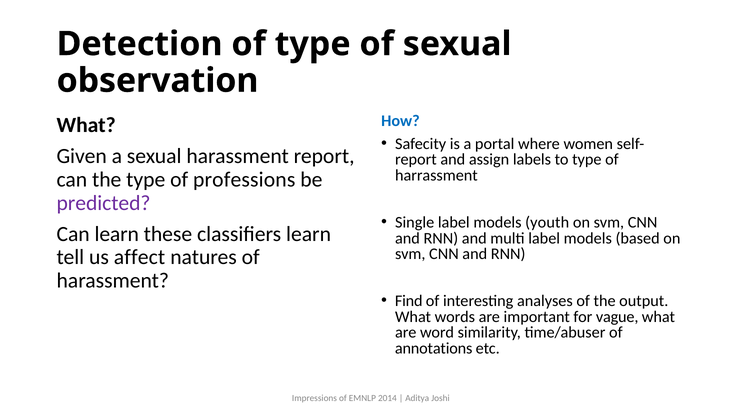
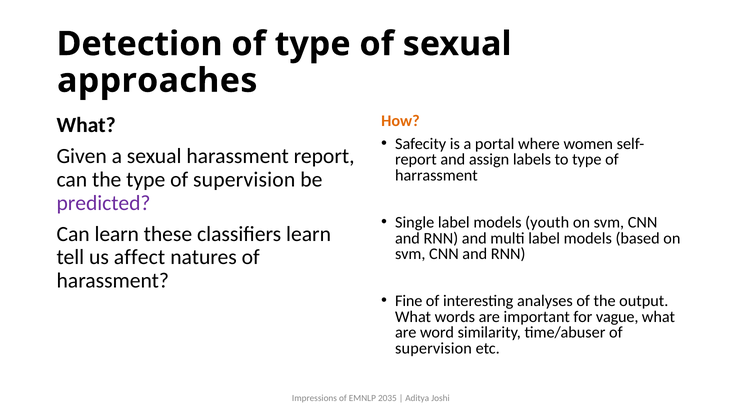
observation: observation -> approaches
How colour: blue -> orange
type of professions: professions -> supervision
Find: Find -> Fine
annotations at (434, 349): annotations -> supervision
2014: 2014 -> 2035
